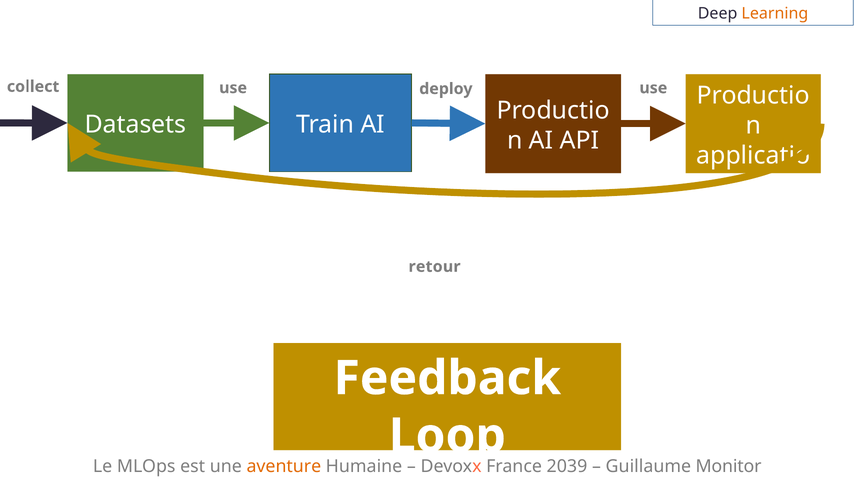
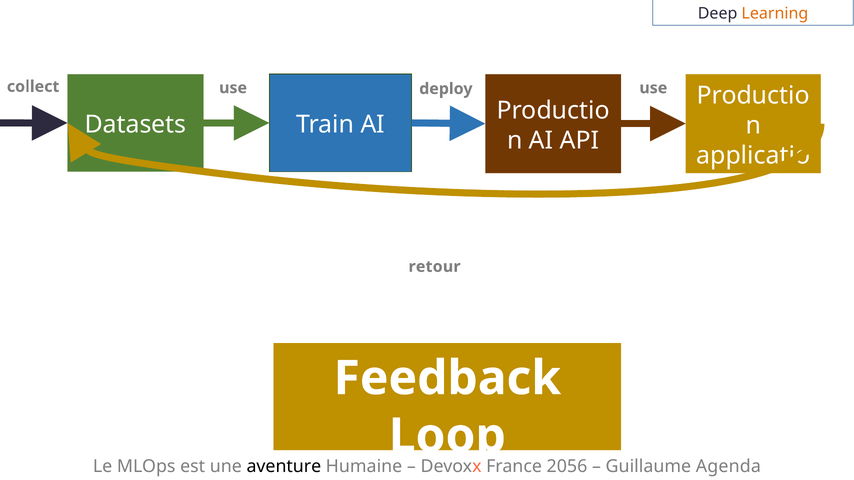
aventure colour: orange -> black
2039: 2039 -> 2056
Monitor: Monitor -> Agenda
